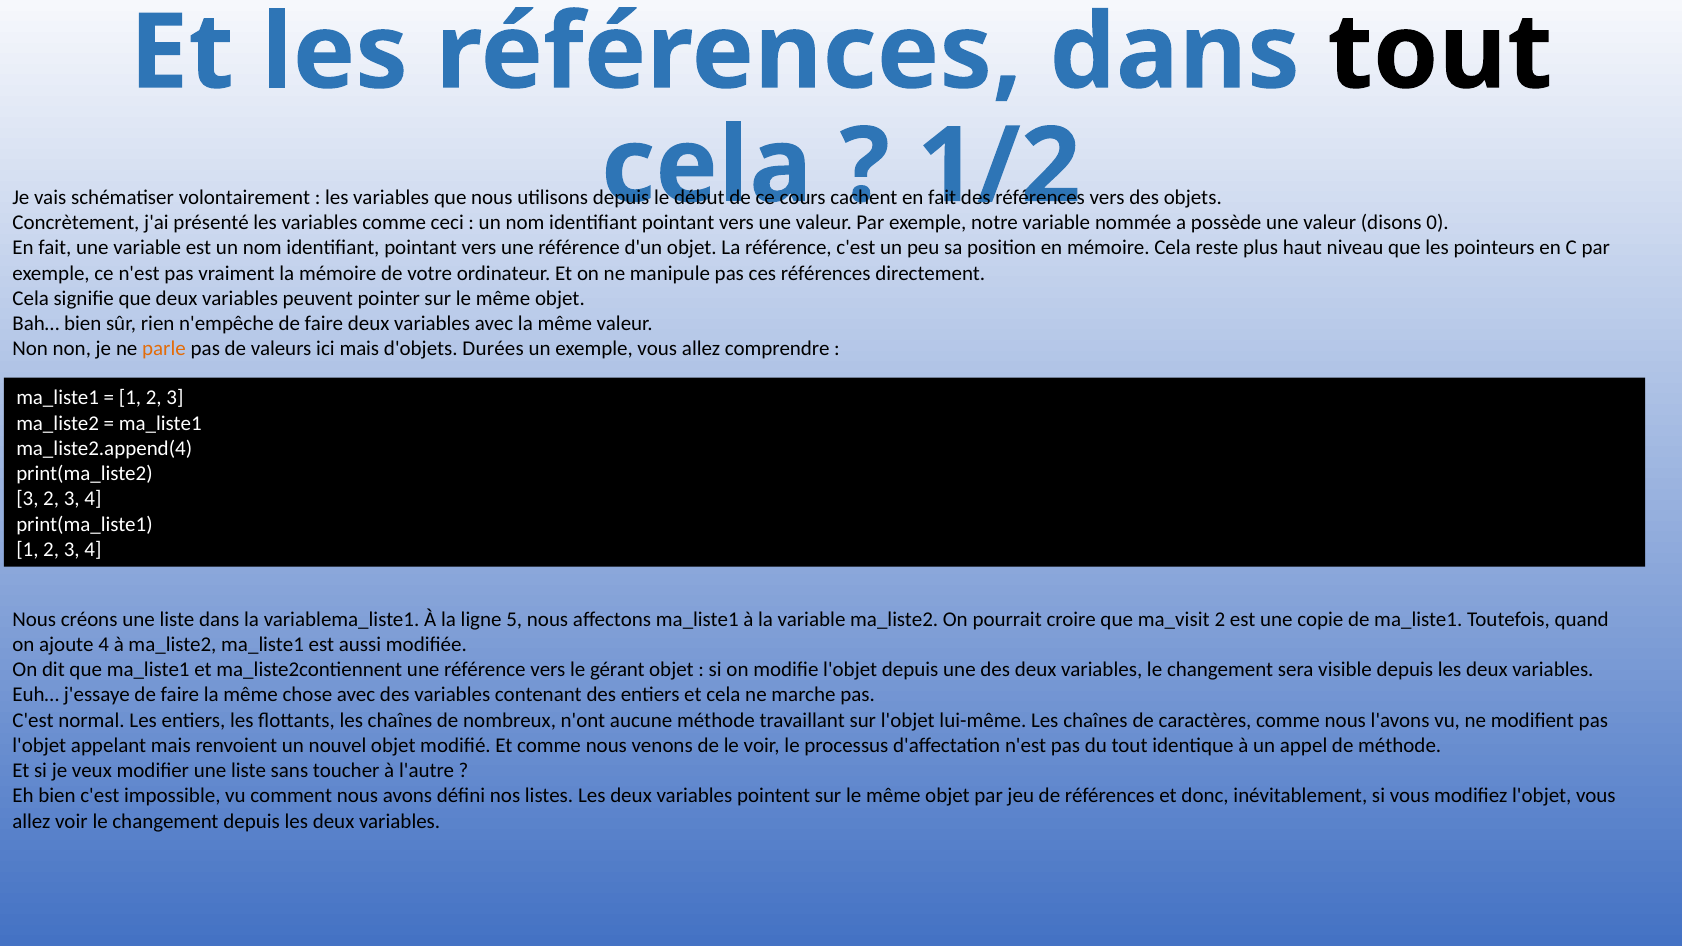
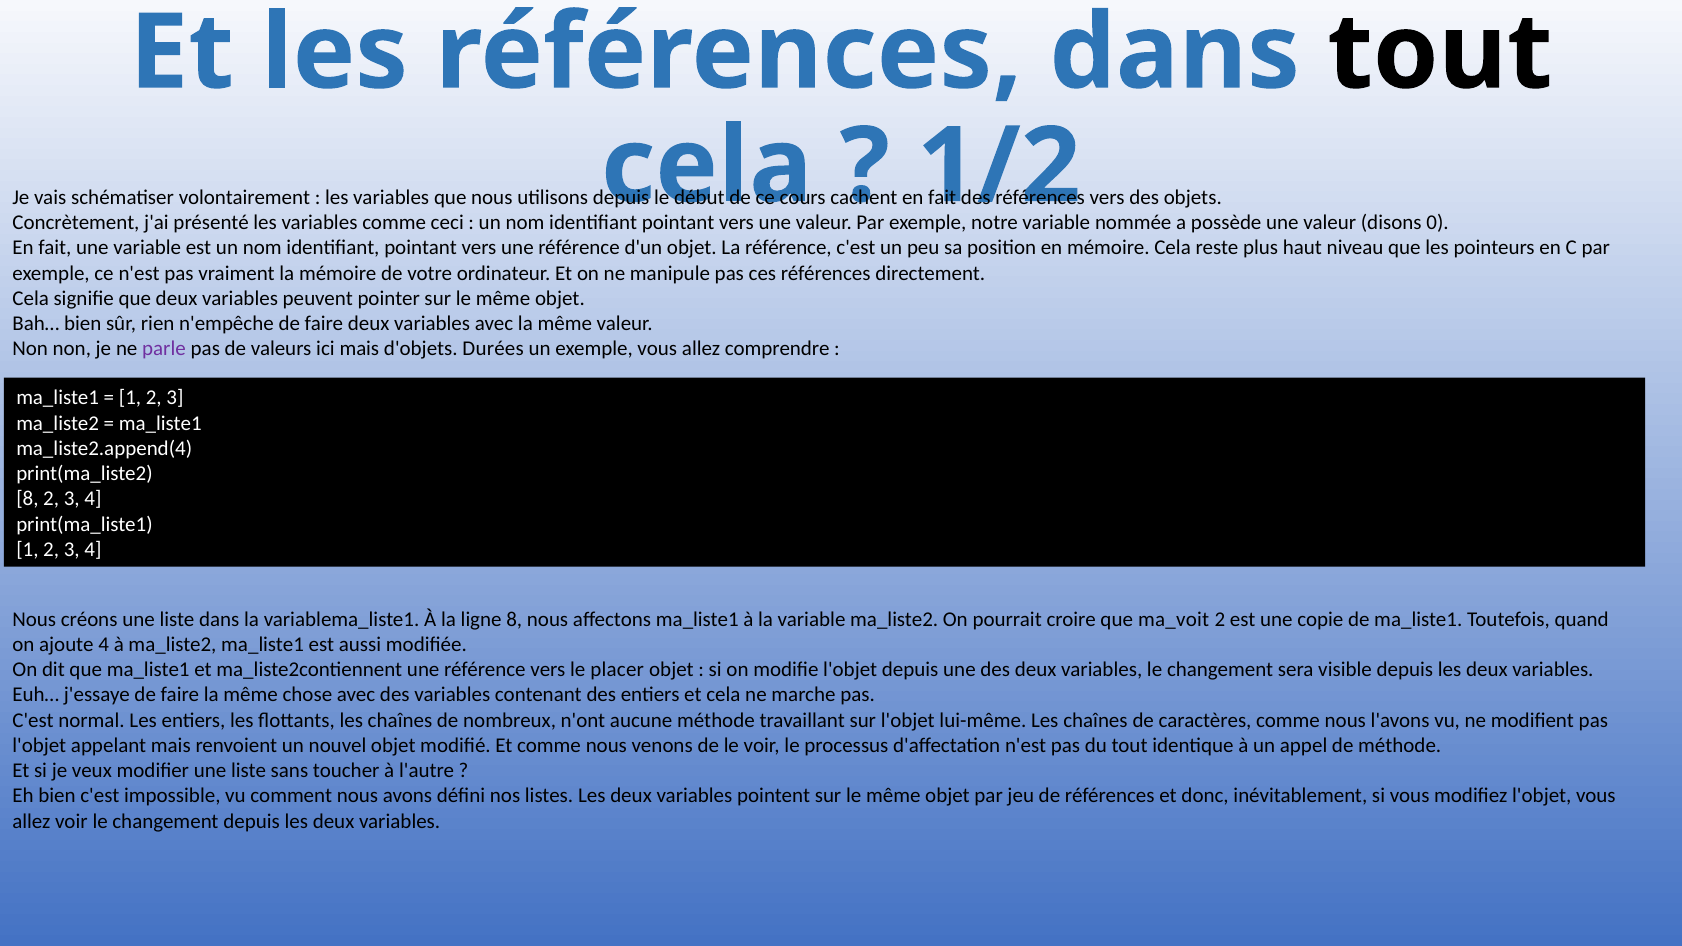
parle colour: orange -> purple
3 at (27, 499): 3 -> 8
ligne 5: 5 -> 8
ma_visit: ma_visit -> ma_voit
gérant: gérant -> placer
